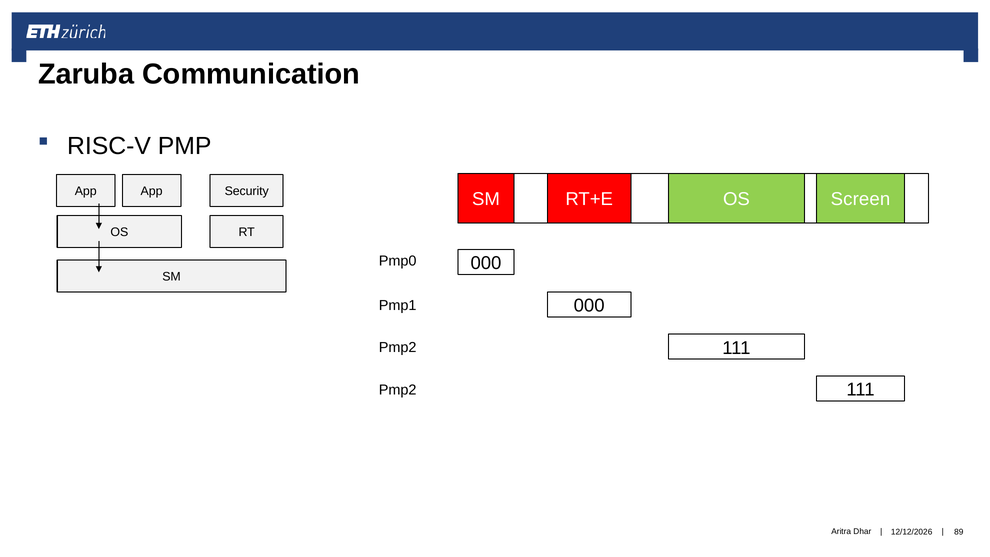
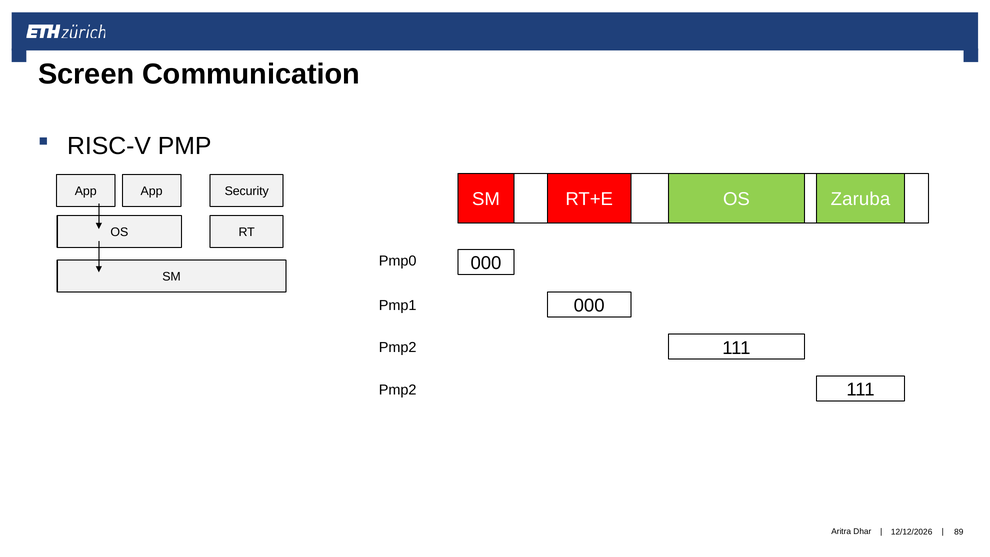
Zaruba: Zaruba -> Screen
Screen: Screen -> Zaruba
